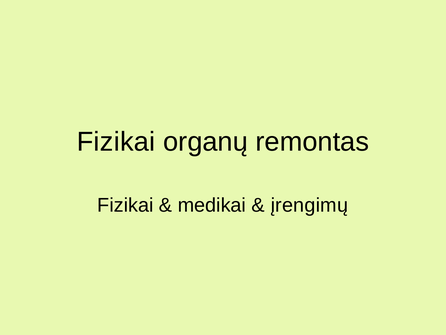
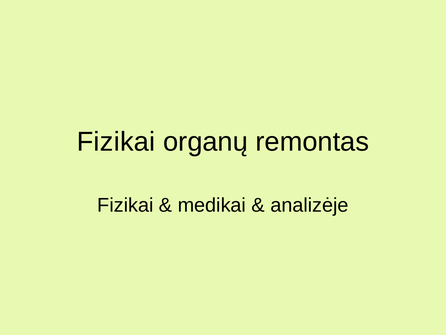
įrengimų: įrengimų -> analizėje
